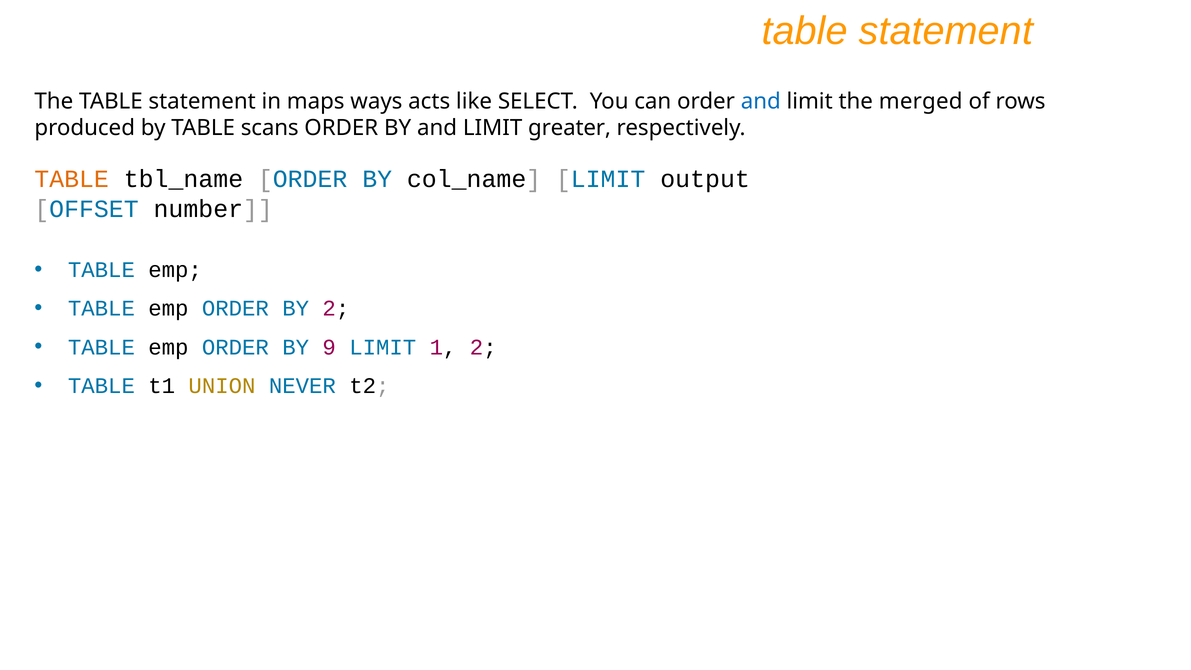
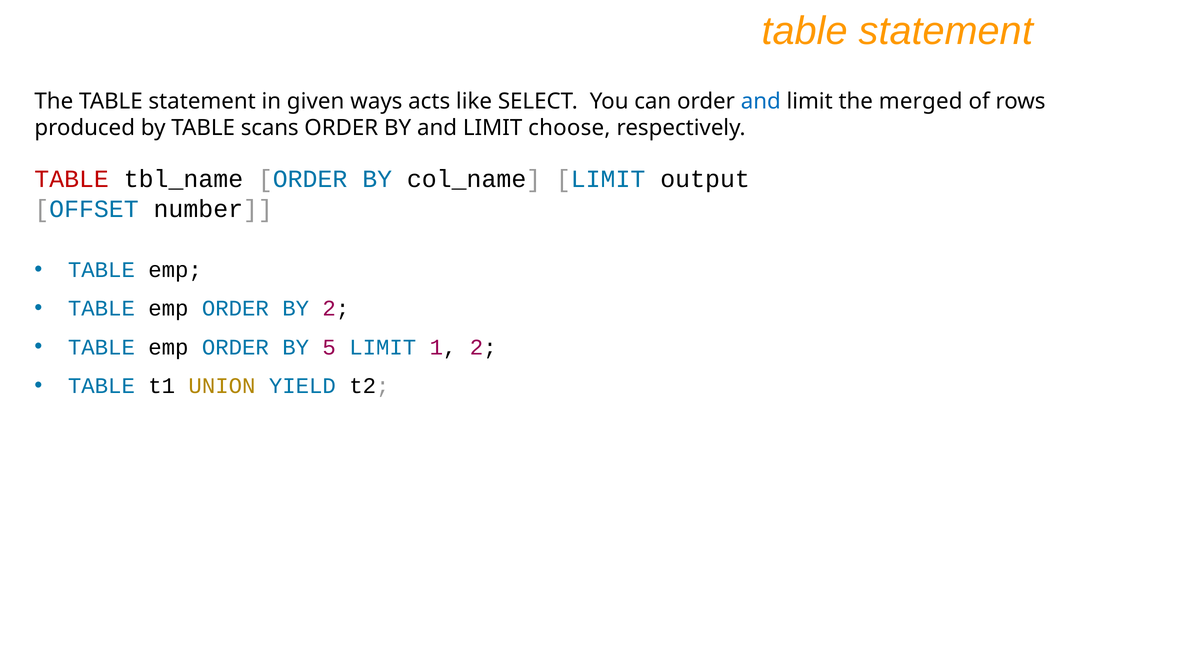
maps: maps -> given
greater: greater -> choose
TABLE at (72, 179) colour: orange -> red
9: 9 -> 5
NEVER: NEVER -> YIELD
